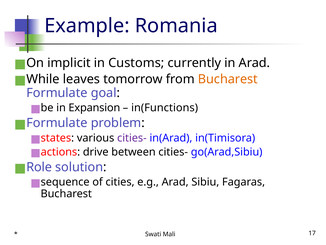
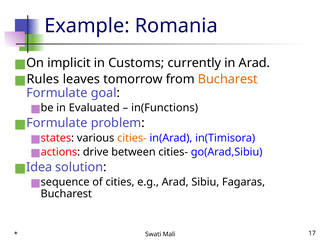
While: While -> Rules
Expansion: Expansion -> Evaluated
cities- at (132, 138) colour: purple -> orange
Role: Role -> Idea
